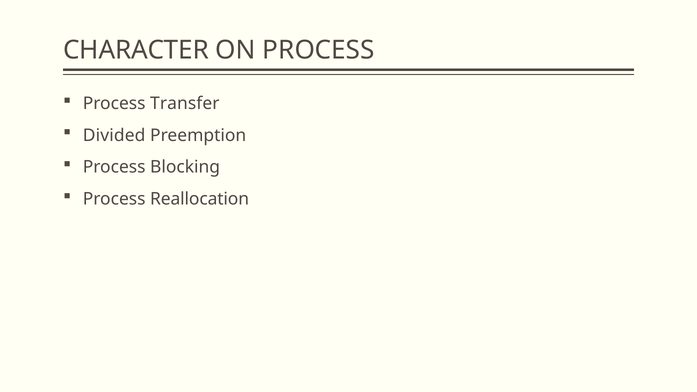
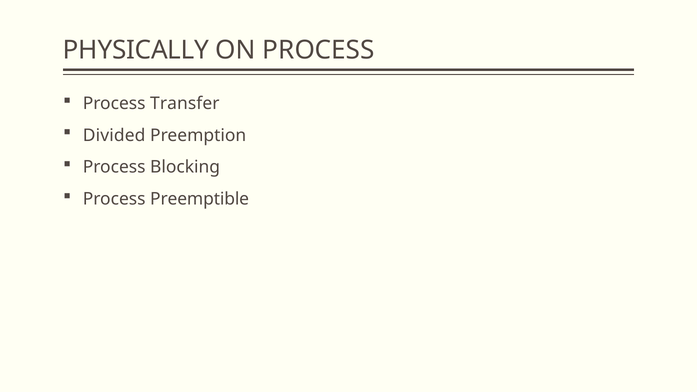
CHARACTER: CHARACTER -> PHYSICALLY
Reallocation: Reallocation -> Preemptible
